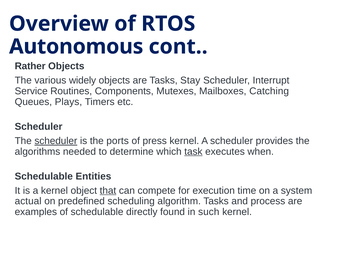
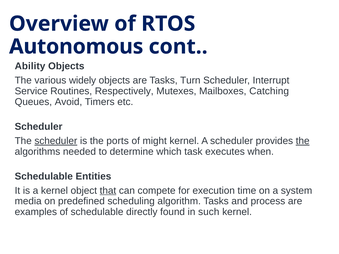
Rather: Rather -> Ability
Stay: Stay -> Turn
Components: Components -> Respectively
Plays: Plays -> Avoid
press: press -> might
the at (303, 141) underline: none -> present
task underline: present -> none
actual: actual -> media
